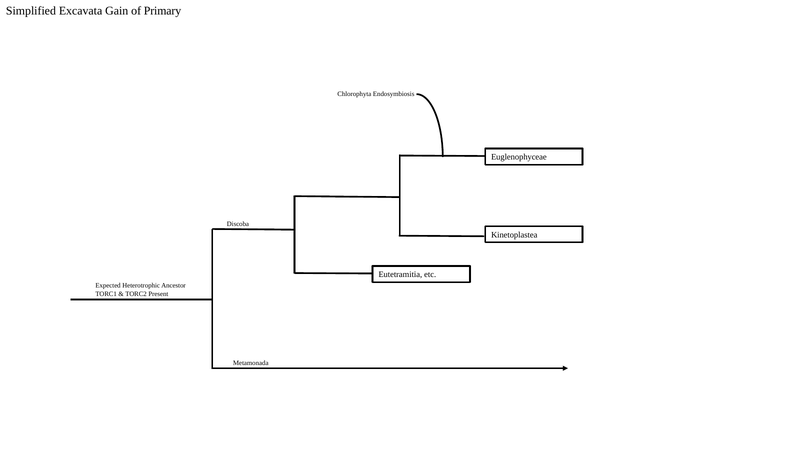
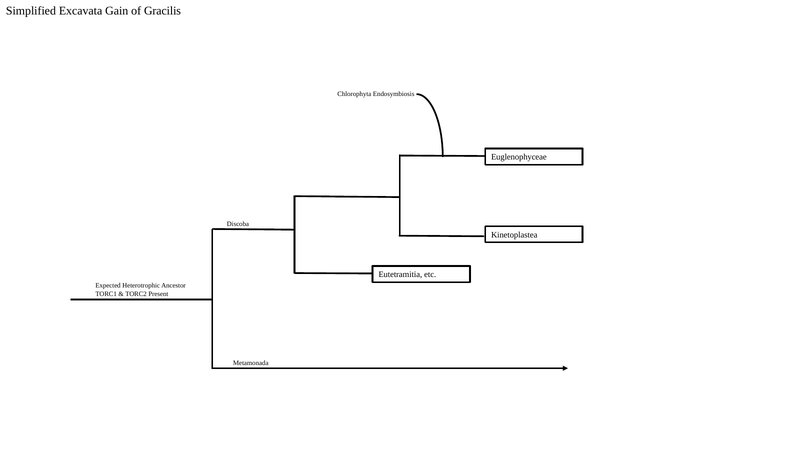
Primary: Primary -> Gracilis
